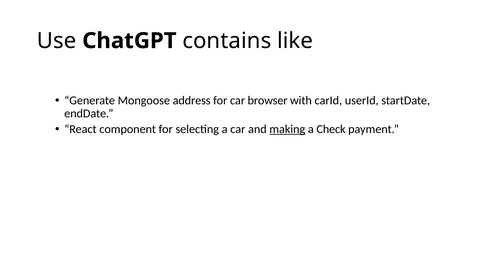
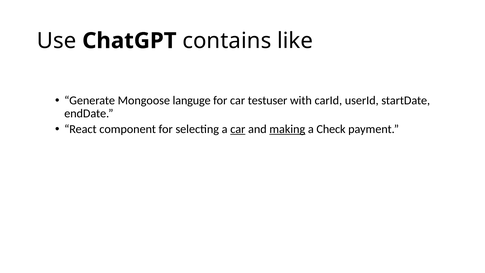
address: address -> languge
browser: browser -> testuser
car at (238, 129) underline: none -> present
